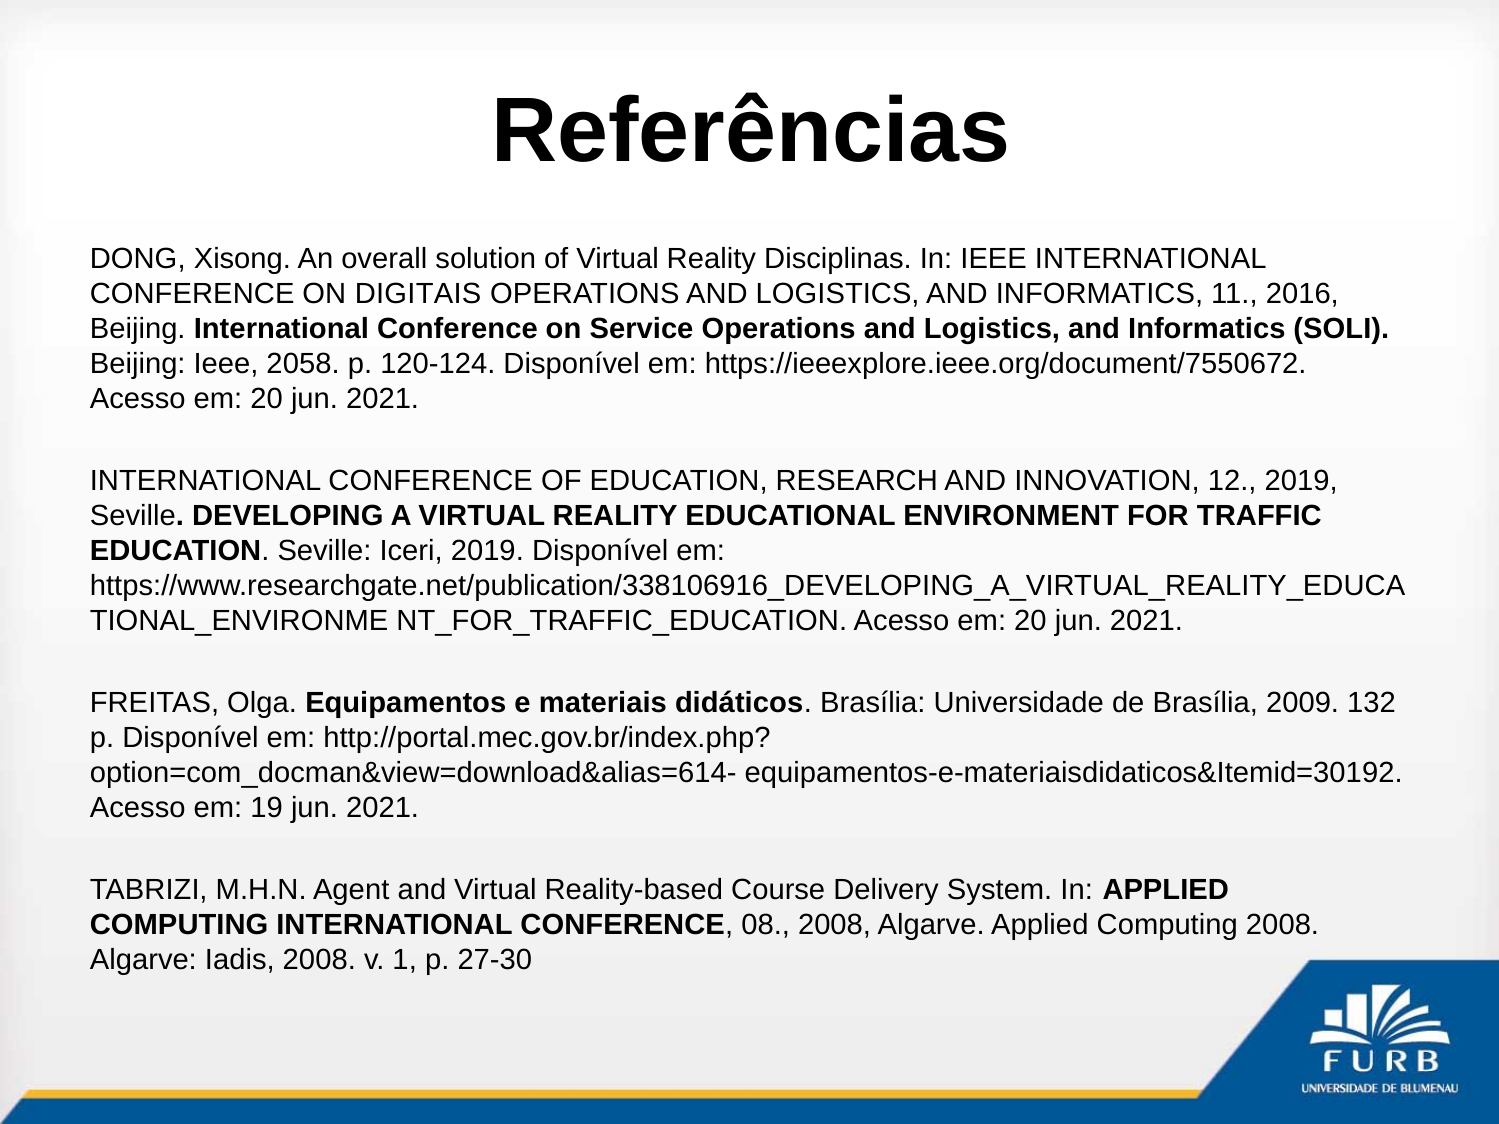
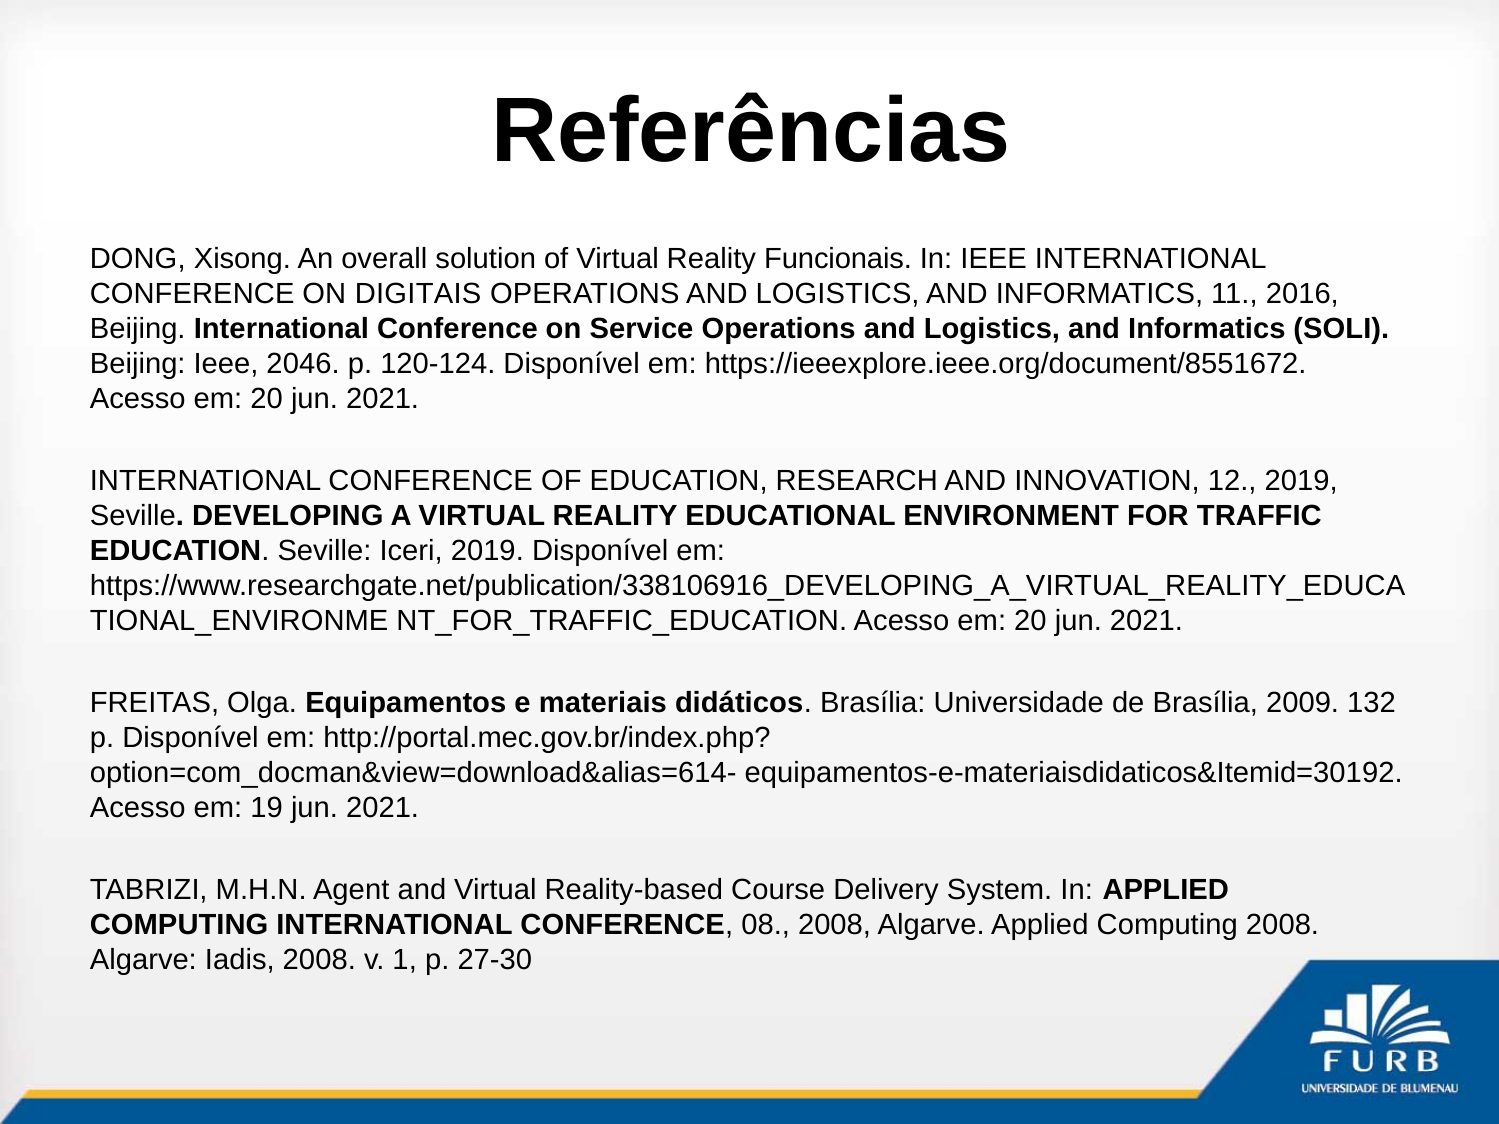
Disciplinas: Disciplinas -> Funcionais
2058: 2058 -> 2046
https://ieeexplore.ieee.org/document/7550672: https://ieeexplore.ieee.org/document/7550672 -> https://ieeexplore.ieee.org/document/8551672
